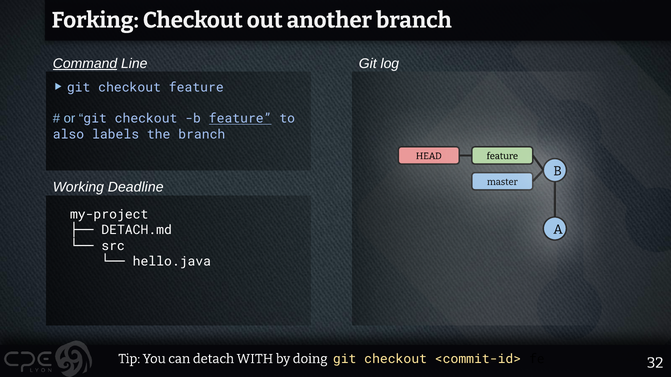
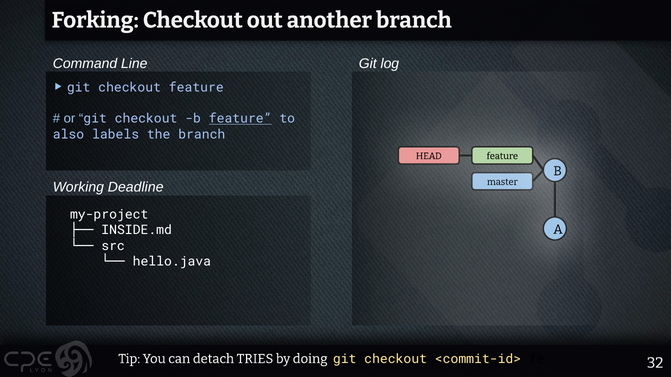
Command underline: present -> none
DETACH.md: DETACH.md -> INSIDE.md
WITH: WITH -> TRIES
